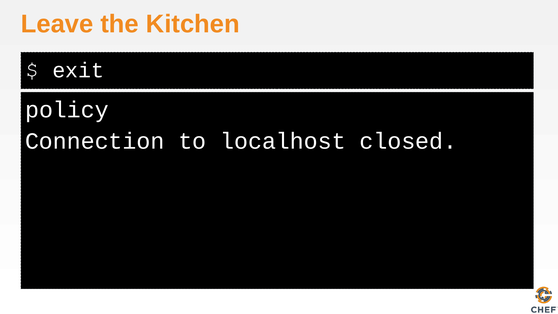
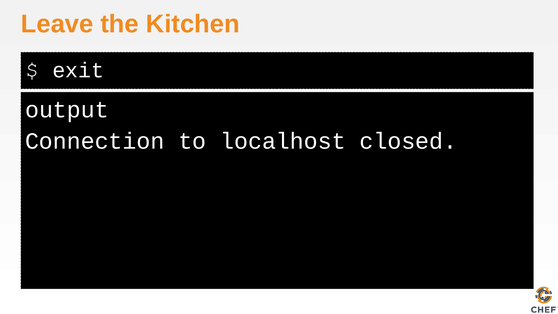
policy: policy -> output
